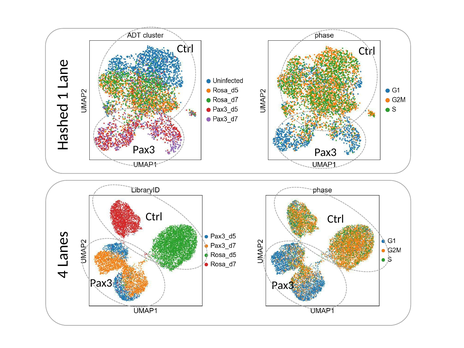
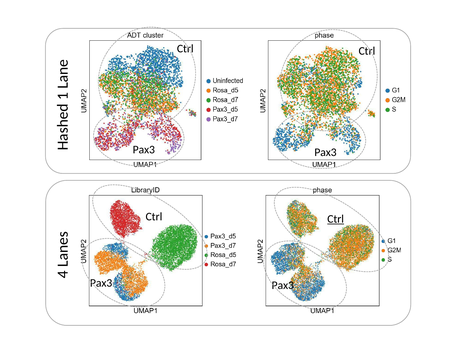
Ctrl at (336, 219) underline: none -> present
